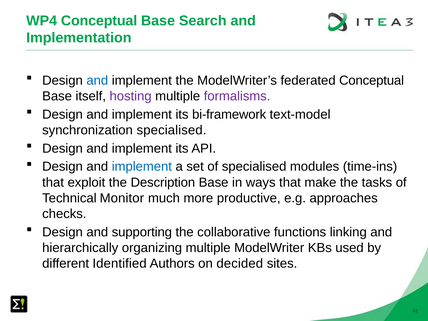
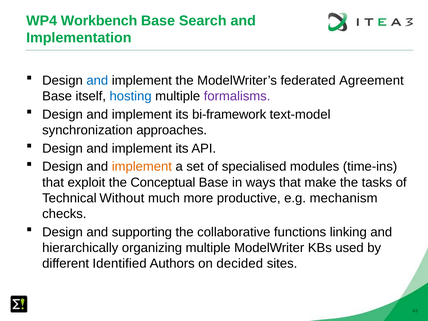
WP4 Conceptual: Conceptual -> Workbench
federated Conceptual: Conceptual -> Agreement
hosting colour: purple -> blue
synchronization specialised: specialised -> approaches
implement at (142, 167) colour: blue -> orange
Description: Description -> Conceptual
Monitor: Monitor -> Without
approaches: approaches -> mechanism
